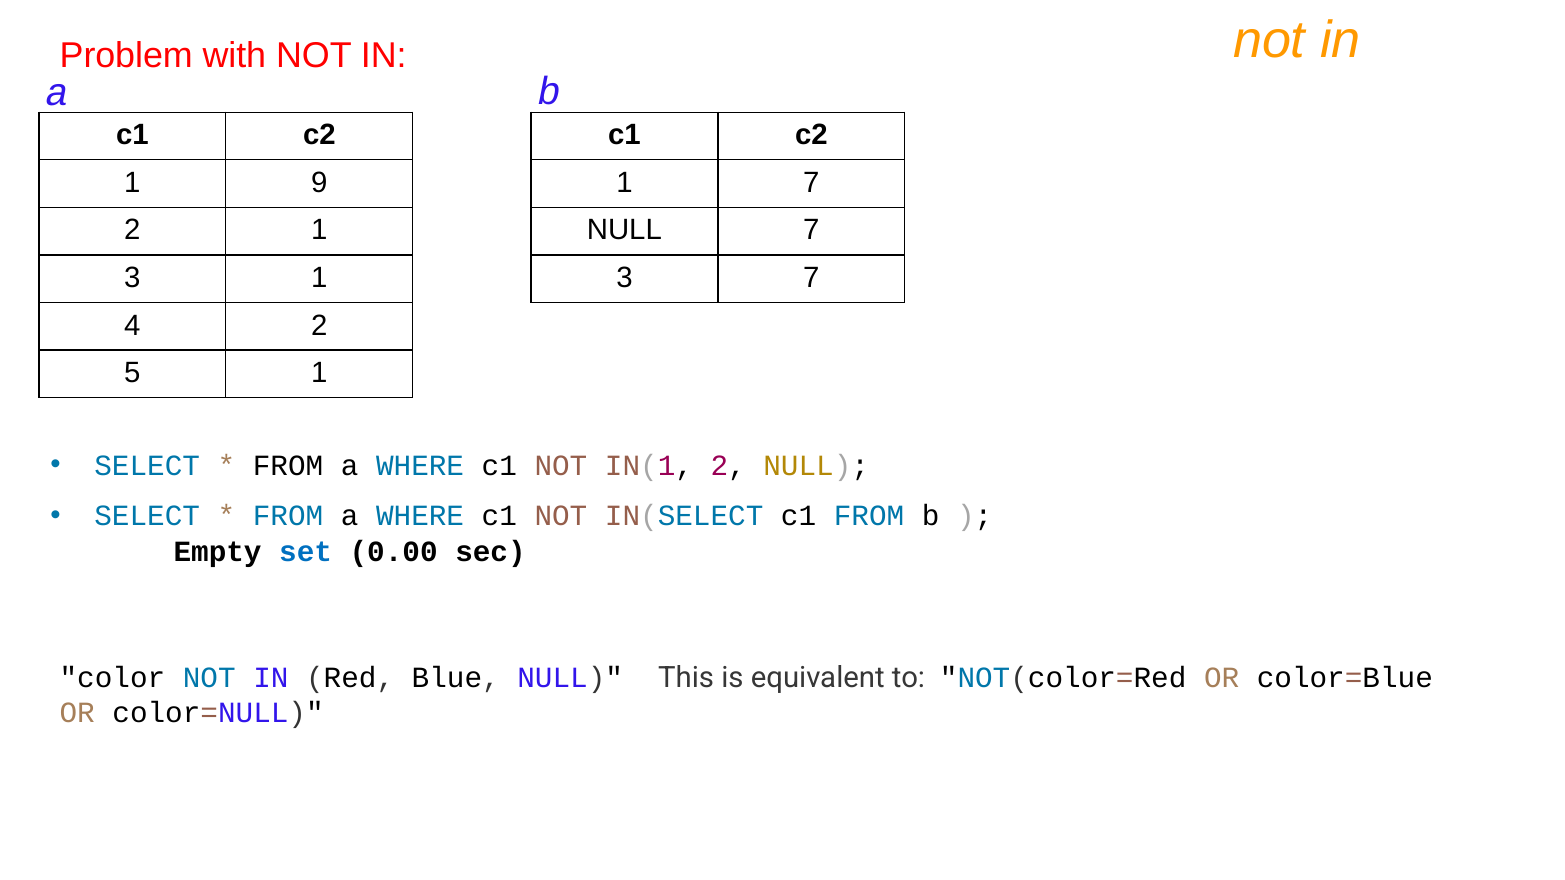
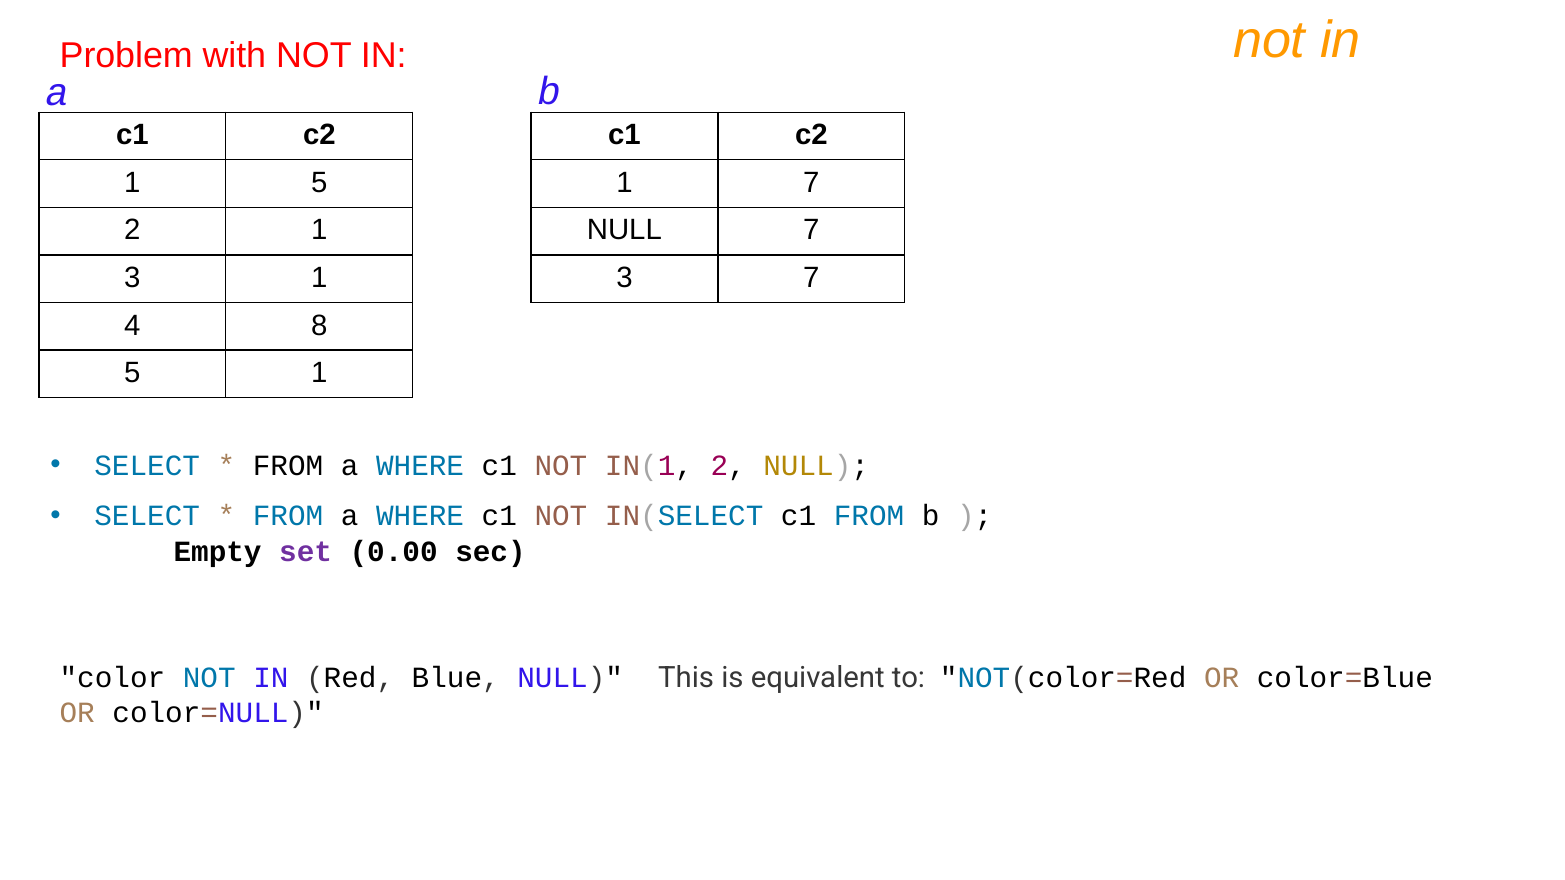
1 9: 9 -> 5
4 2: 2 -> 8
set colour: blue -> purple
